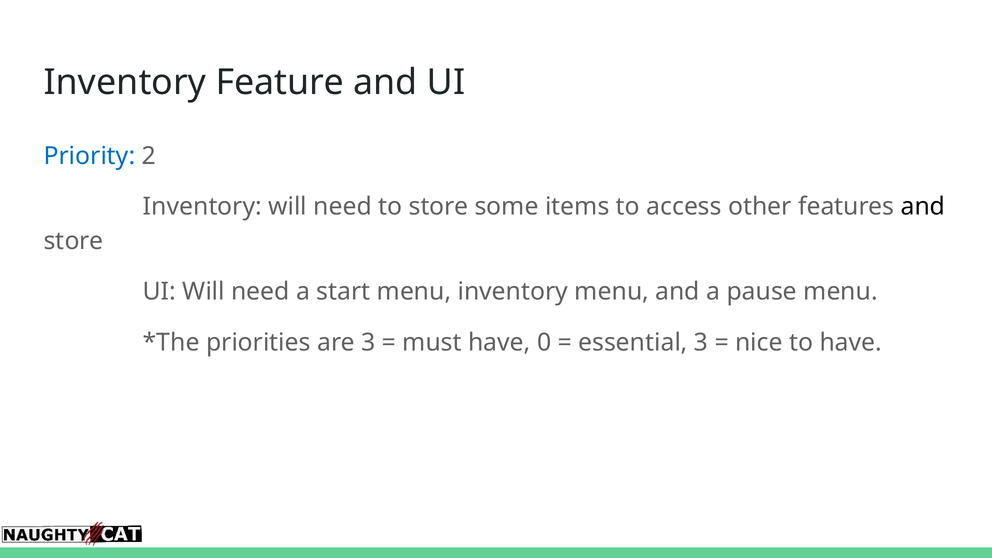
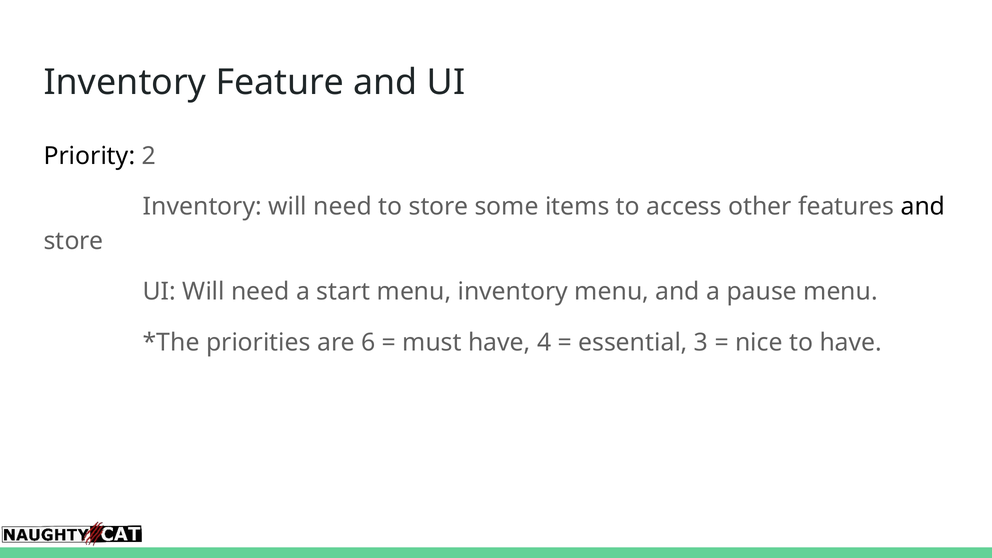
Priority colour: blue -> black
are 3: 3 -> 6
0: 0 -> 4
